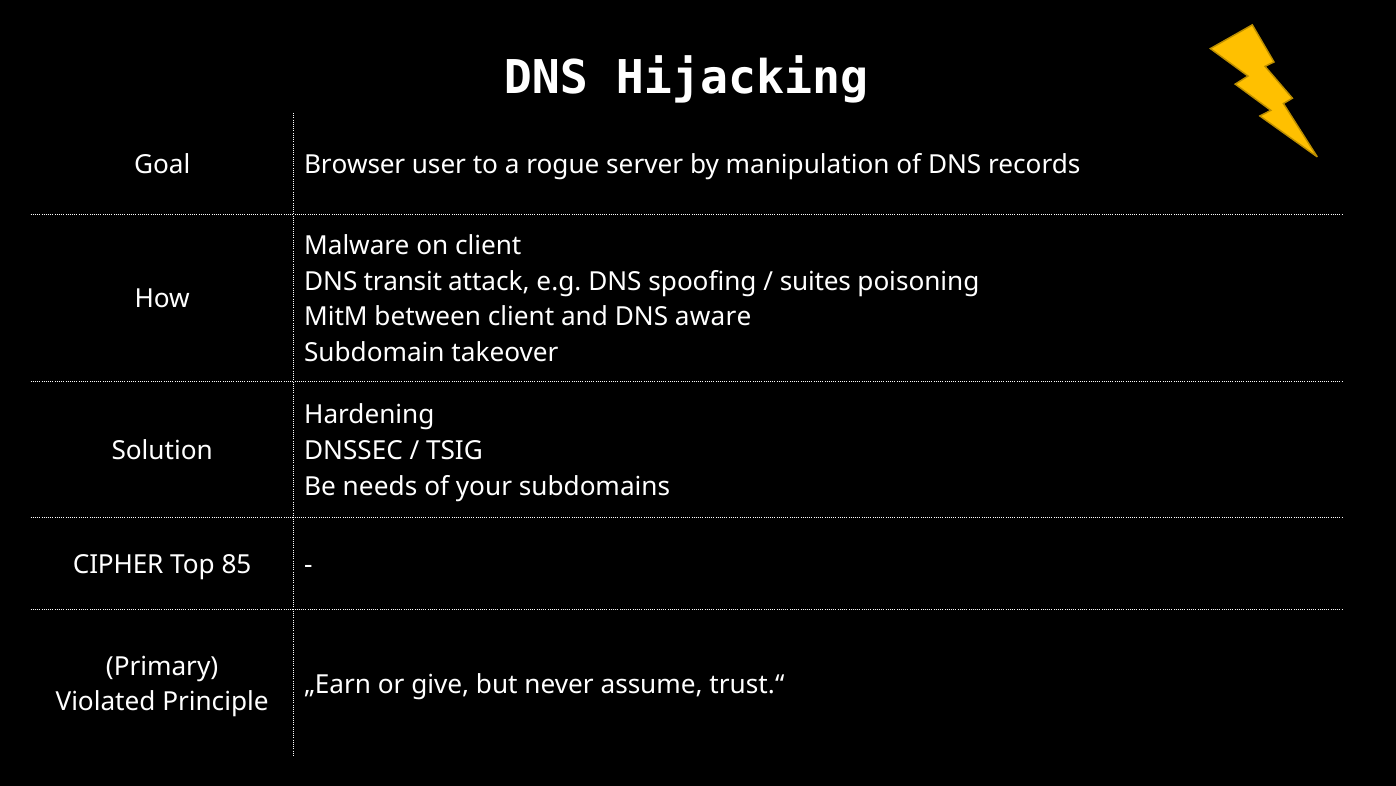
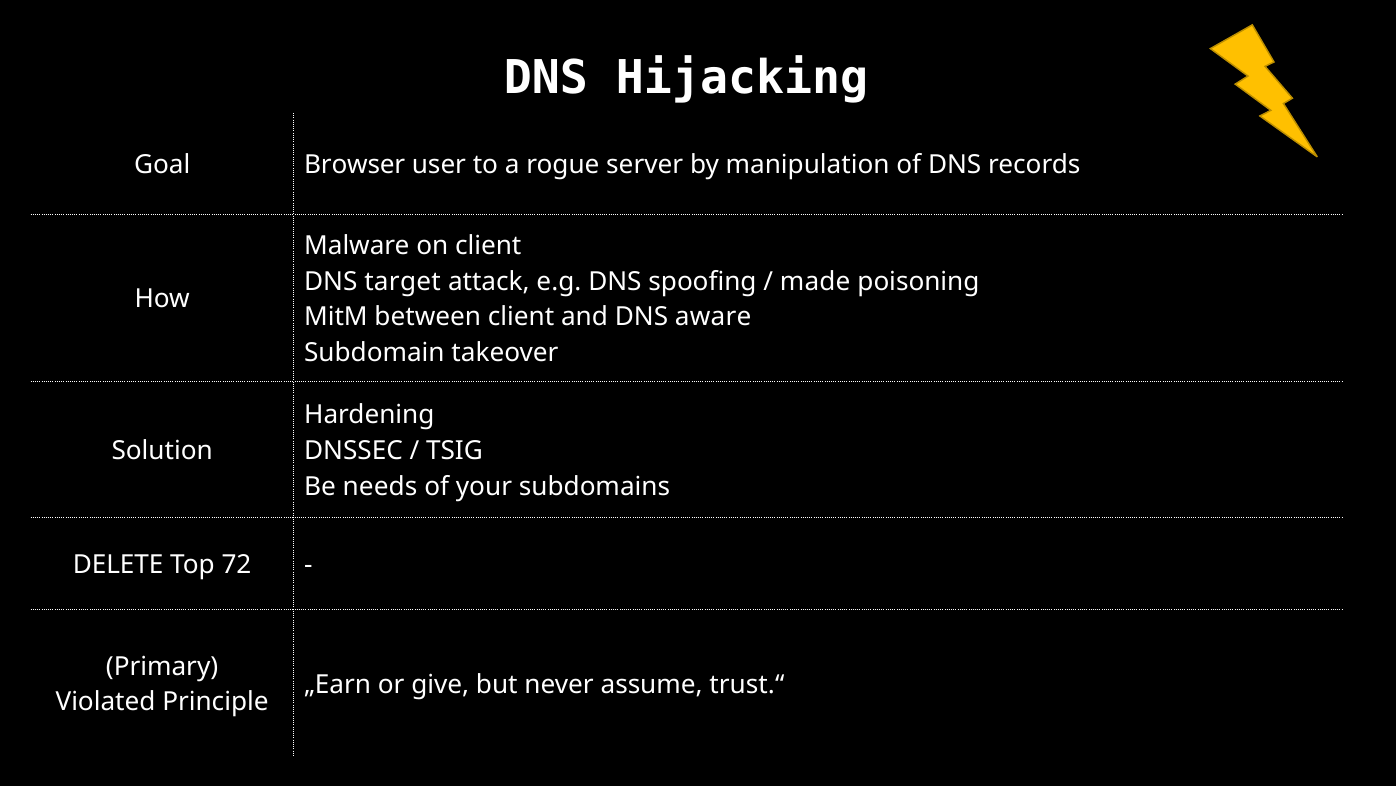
transit: transit -> target
suites: suites -> made
CIPHER: CIPHER -> DELETE
85: 85 -> 72
